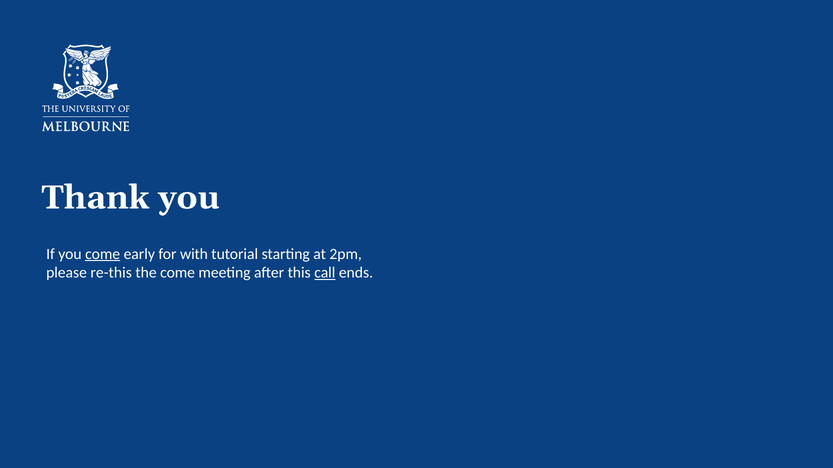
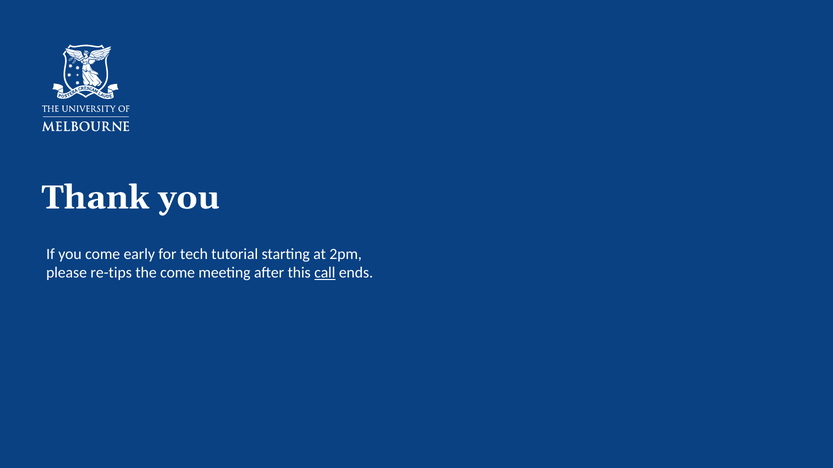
come at (103, 254) underline: present -> none
with: with -> tech
re-this: re-this -> re-tips
